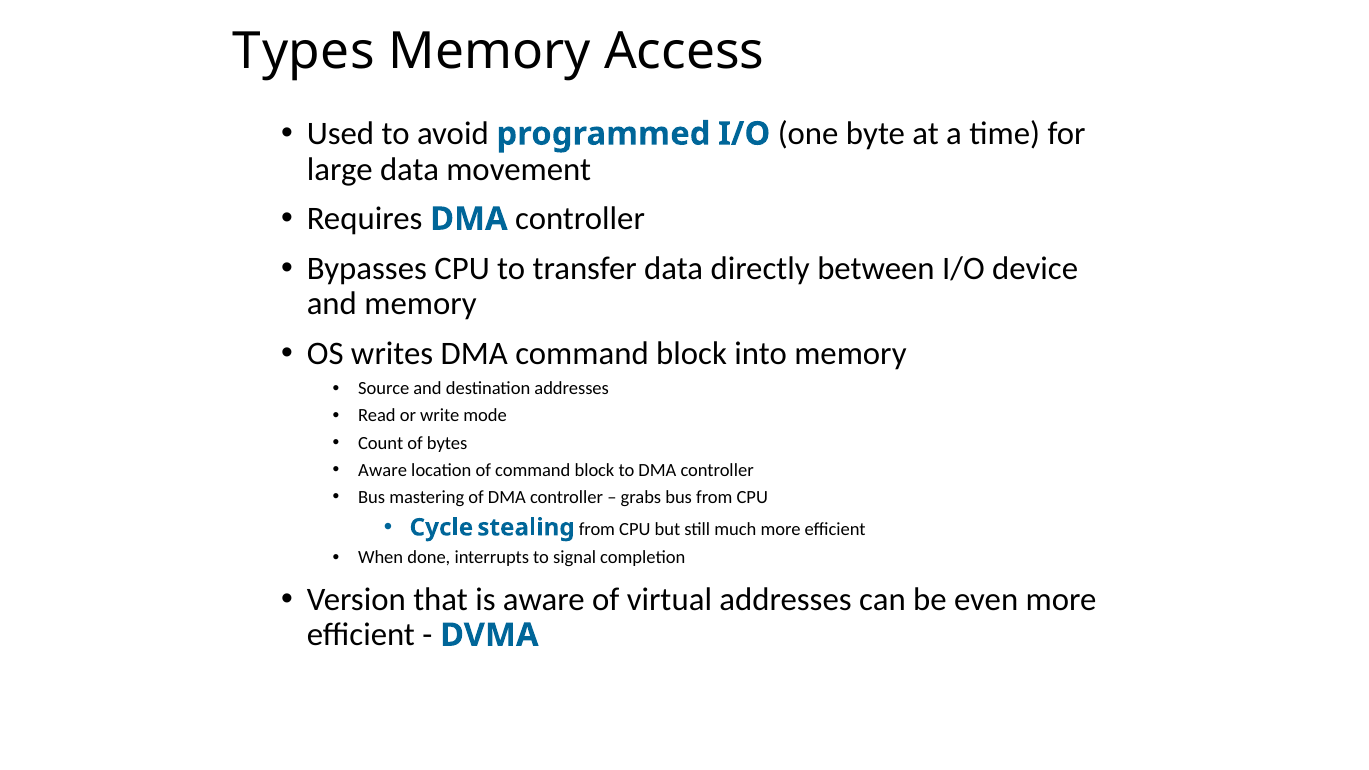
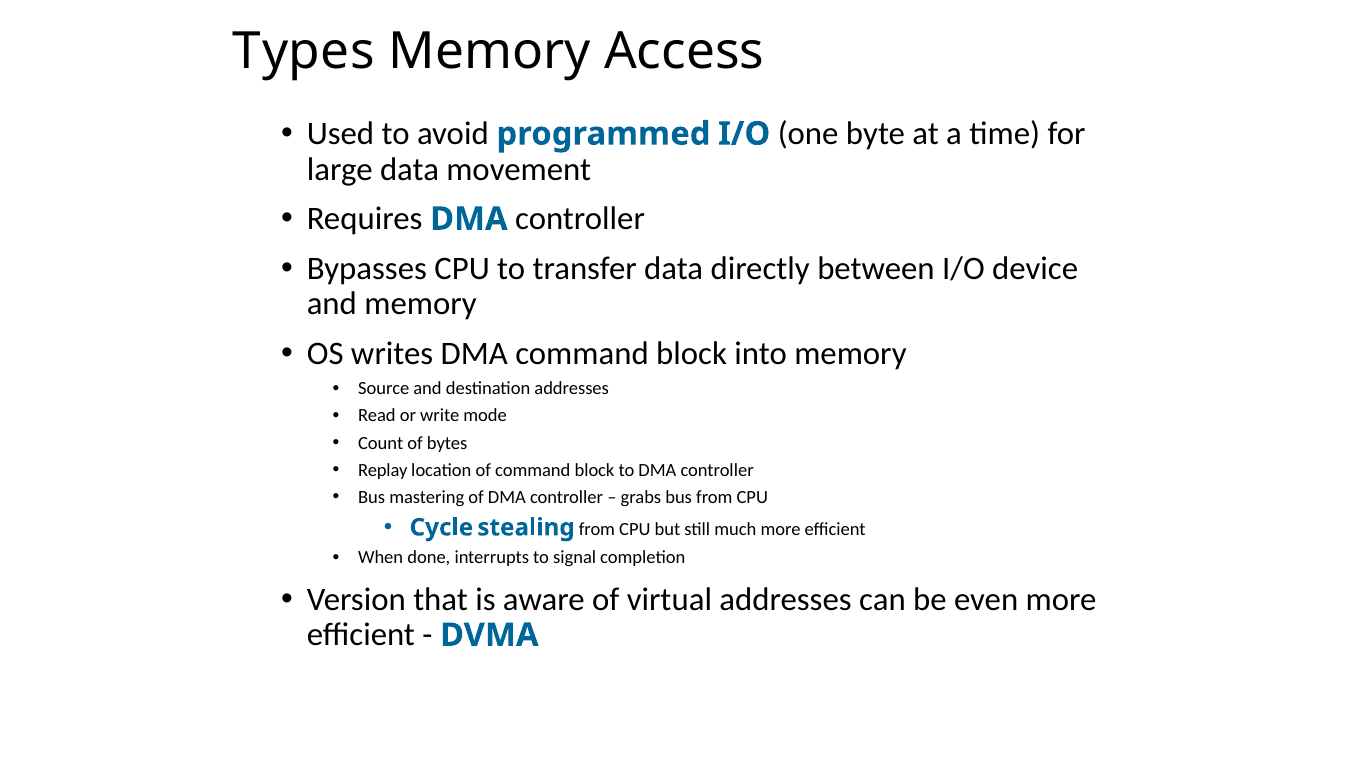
Aware at (383, 470): Aware -> Replay
